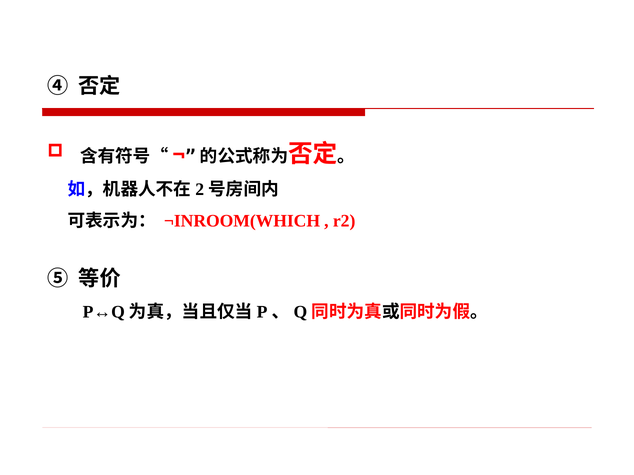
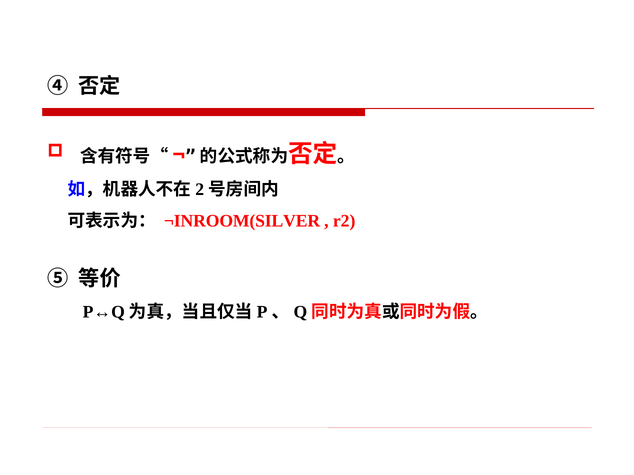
¬INROOM(WHICH: ¬INROOM(WHICH -> ¬INROOM(SILVER
